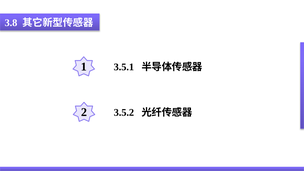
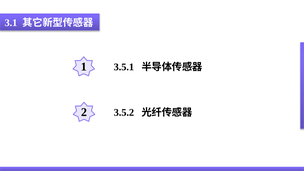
3.8: 3.8 -> 3.1
